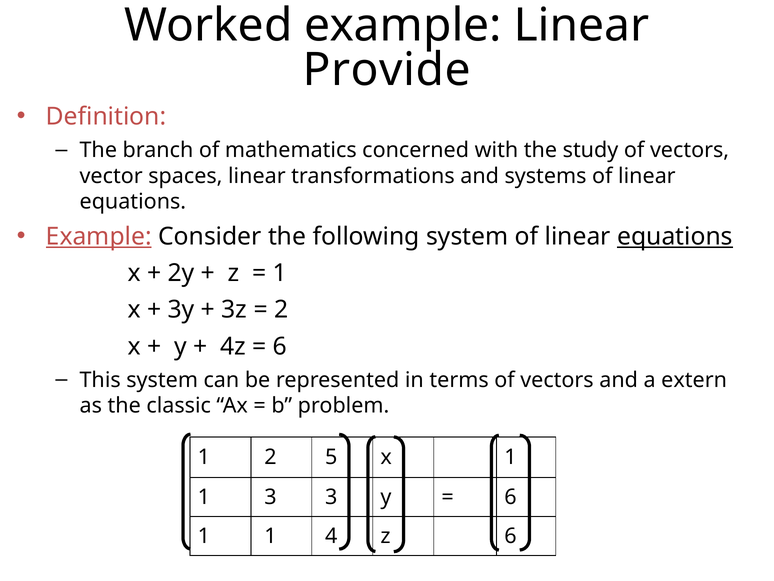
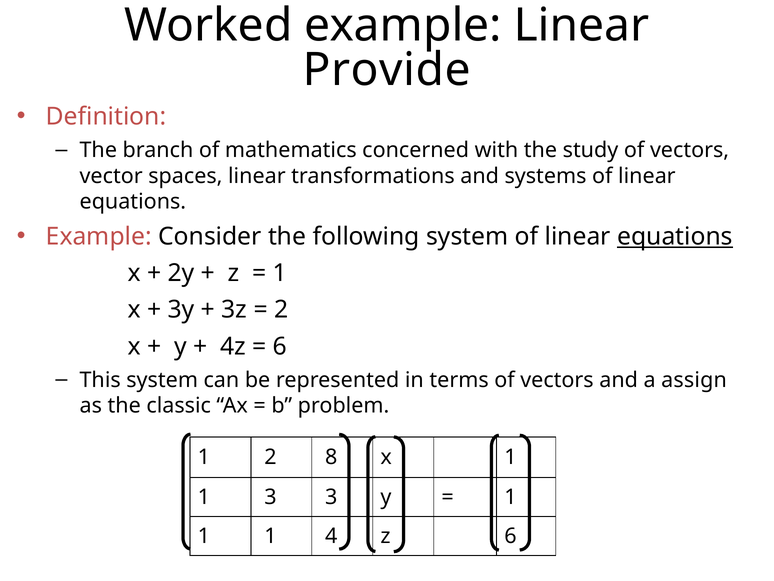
Example at (99, 236) underline: present -> none
extern: extern -> assign
5: 5 -> 8
6 at (511, 497): 6 -> 1
